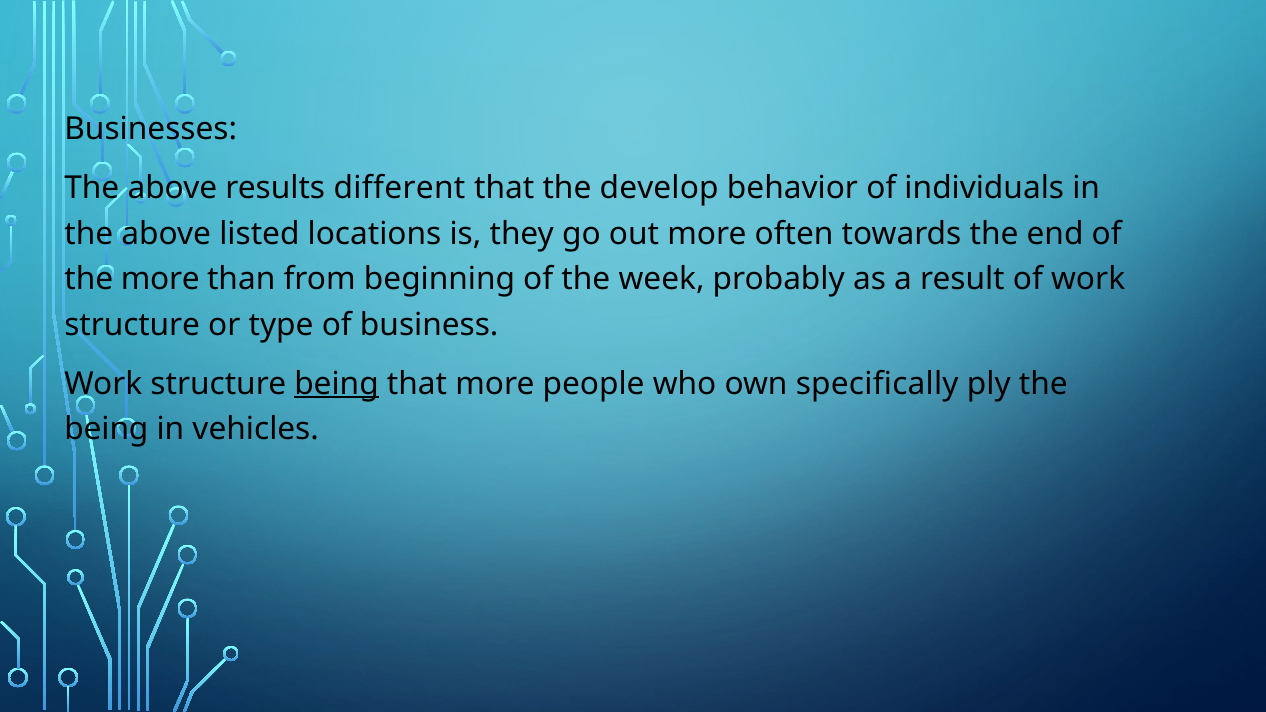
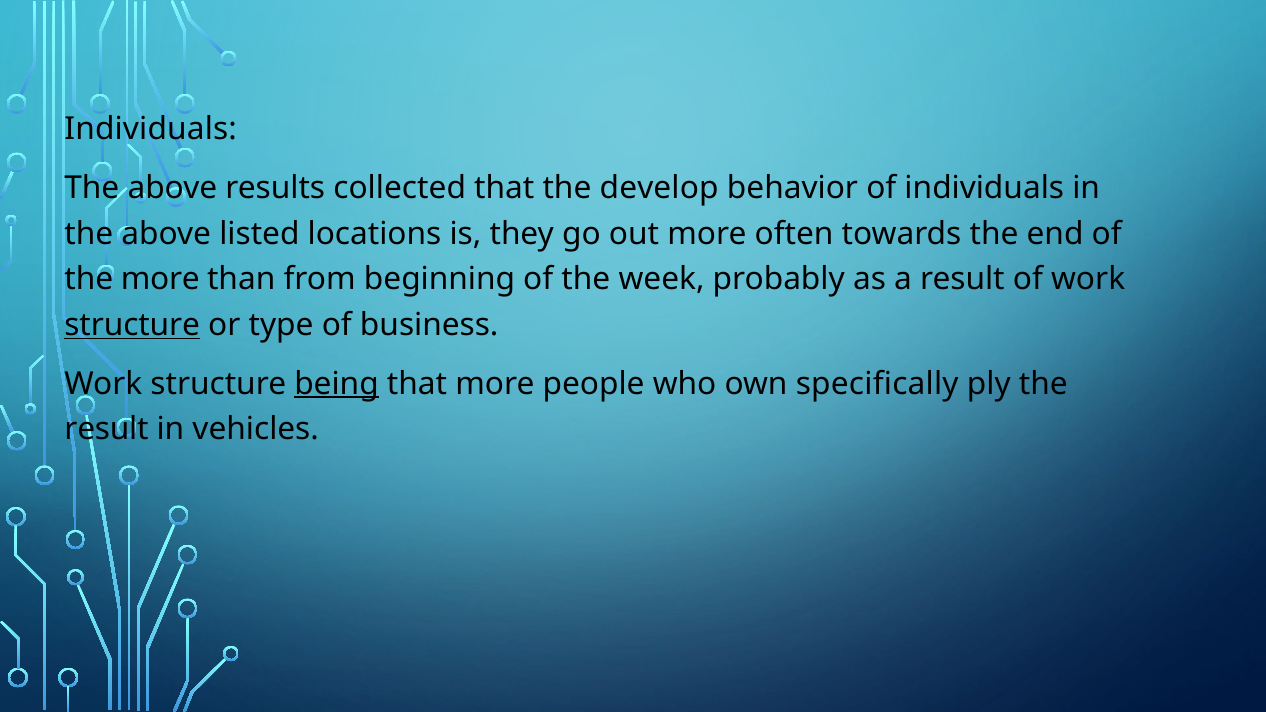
Businesses at (151, 130): Businesses -> Individuals
different: different -> collected
structure at (132, 325) underline: none -> present
being at (106, 429): being -> result
